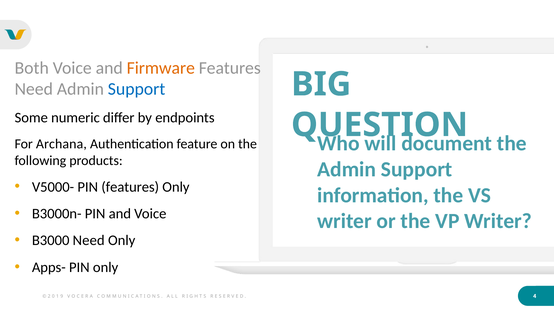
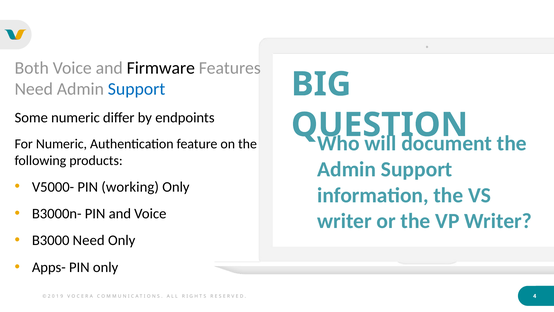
Firmware colour: orange -> black
For Archana: Archana -> Numeric
PIN features: features -> working
